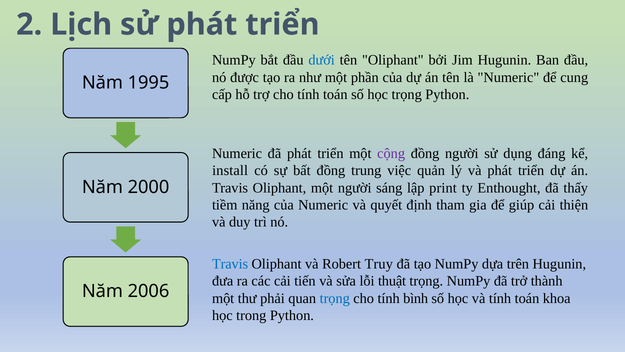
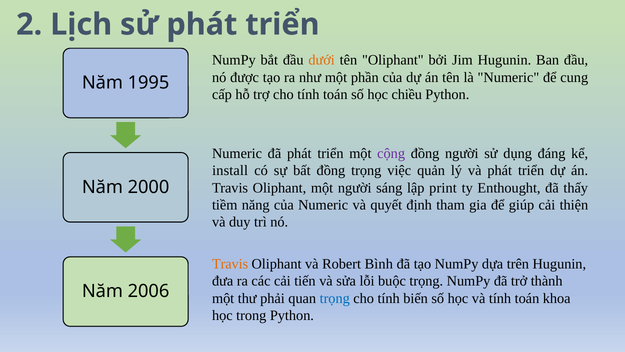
dưới colour: blue -> orange
học trọng: trọng -> chiều
đồng trung: trung -> trọng
Travis at (230, 264) colour: blue -> orange
Truy: Truy -> Bình
thuật: thuật -> buộc
bình: bình -> biến
